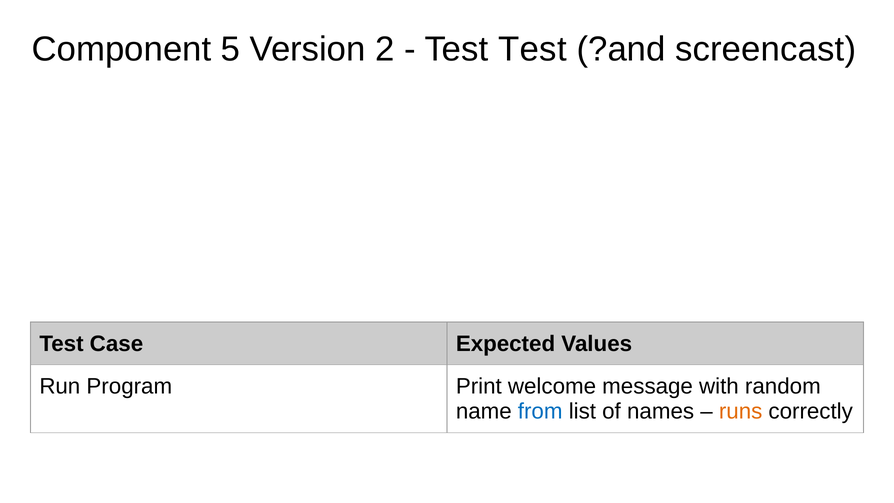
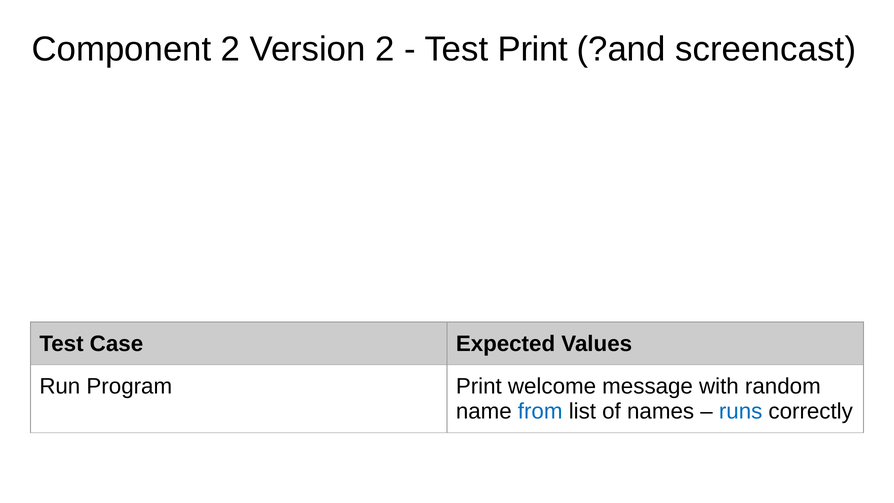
Component 5: 5 -> 2
Test Test: Test -> Print
runs colour: orange -> blue
